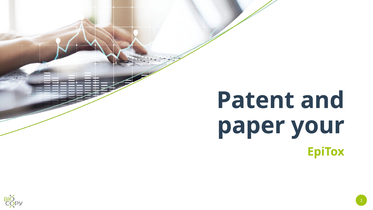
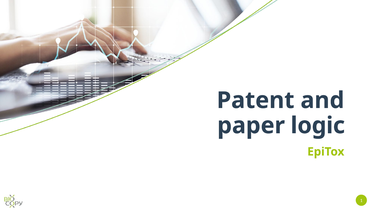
your: your -> logic
